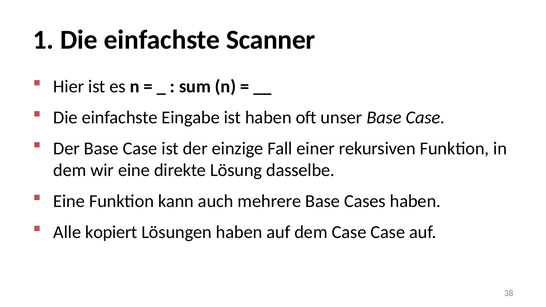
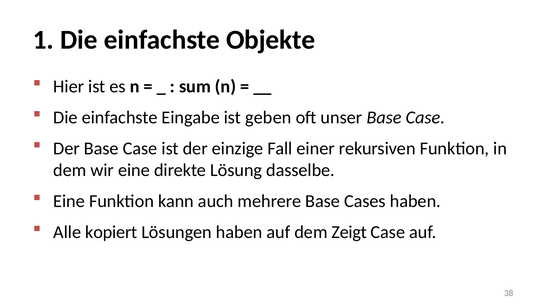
Scanner: Scanner -> Objekte
ist haben: haben -> geben
dem Case: Case -> Zeigt
